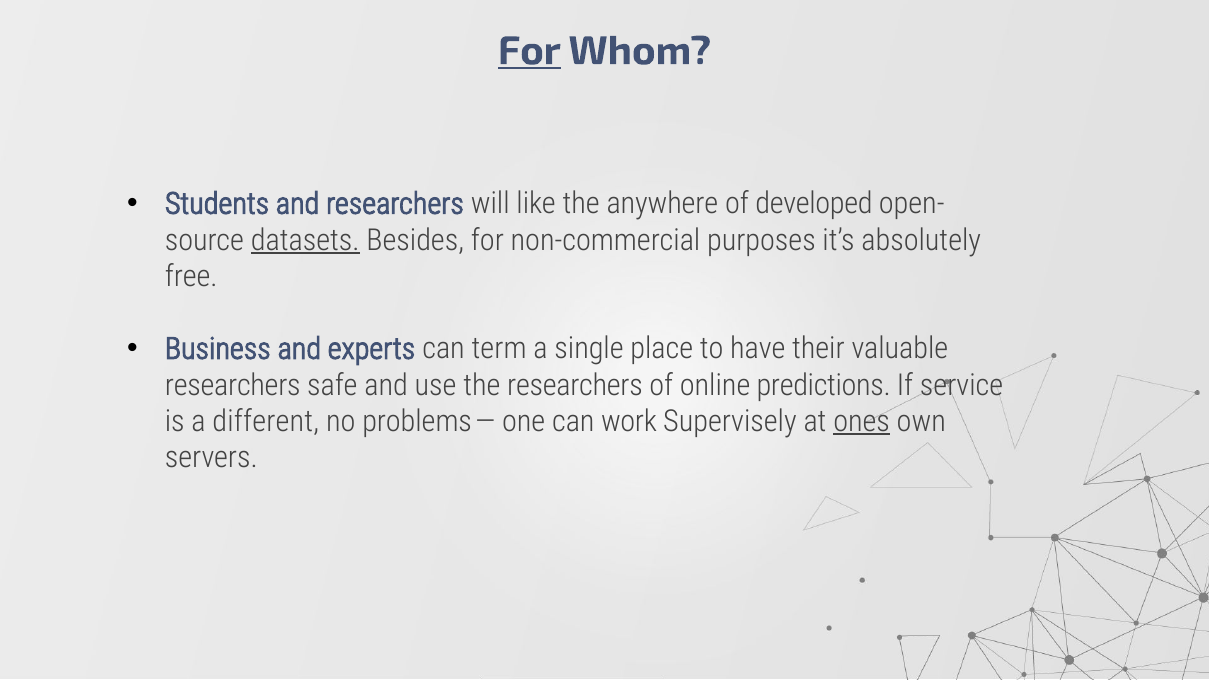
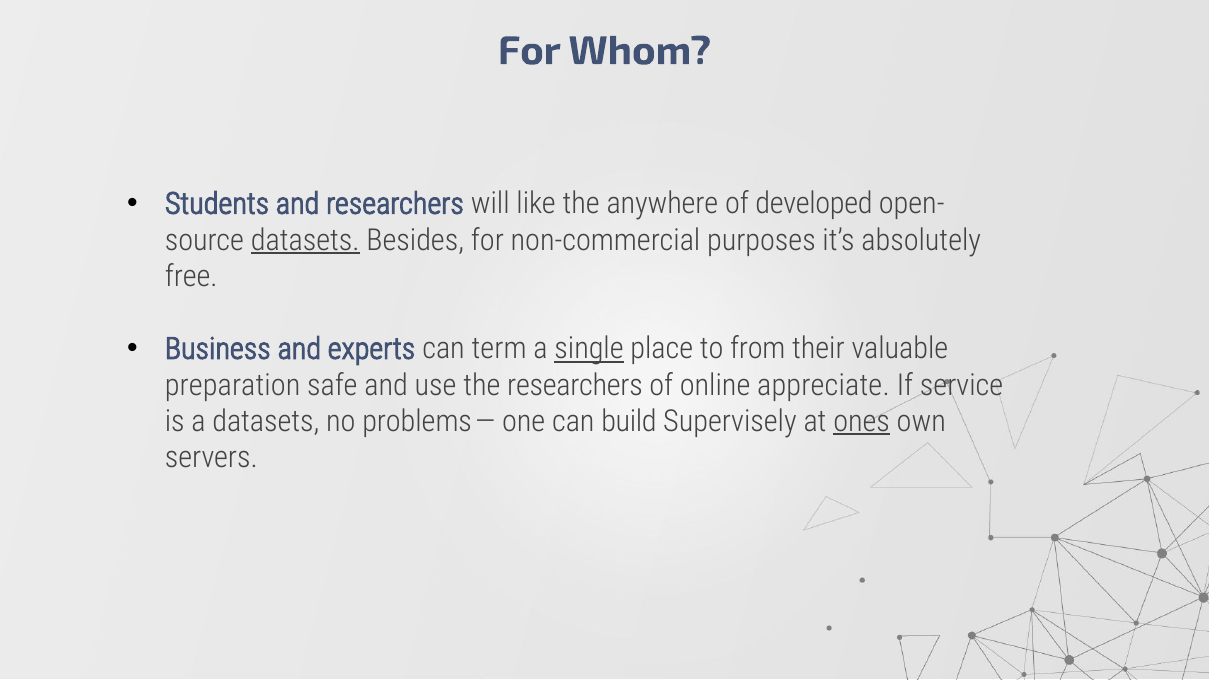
For at (529, 51) underline: present -> none
single underline: none -> present
have: have -> from
researchers at (233, 385): researchers -> preparation
predictions: predictions -> appreciate
a different: different -> datasets
work: work -> build
